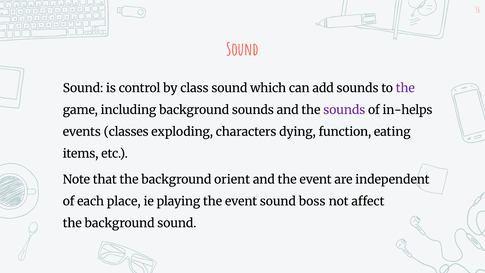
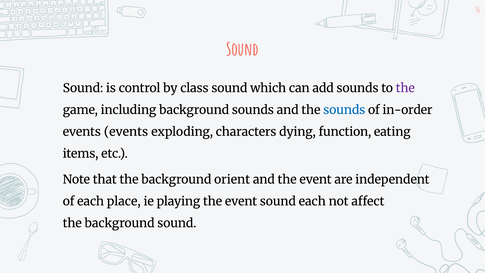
sounds at (344, 110) colour: purple -> blue
in-helps: in-helps -> in-order
events classes: classes -> events
sound boss: boss -> each
